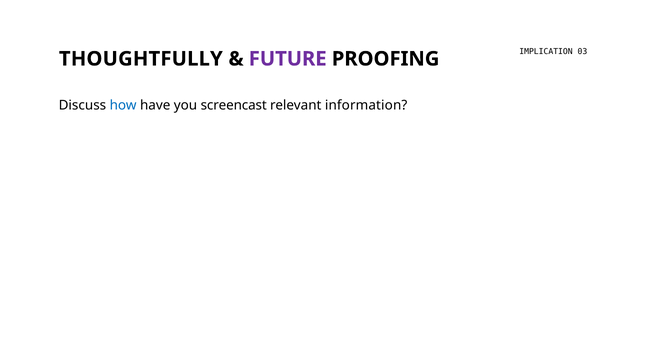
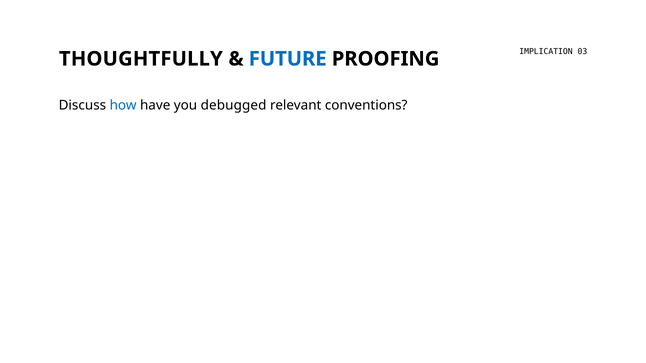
FUTURE colour: purple -> blue
screencast: screencast -> debugged
information: information -> conventions
